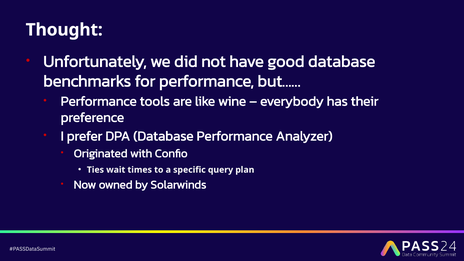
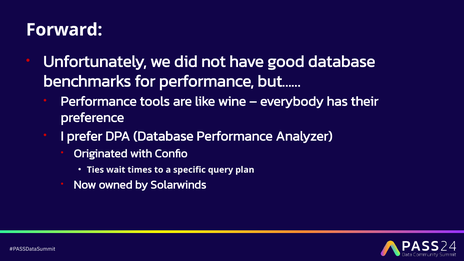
Thought: Thought -> Forward
